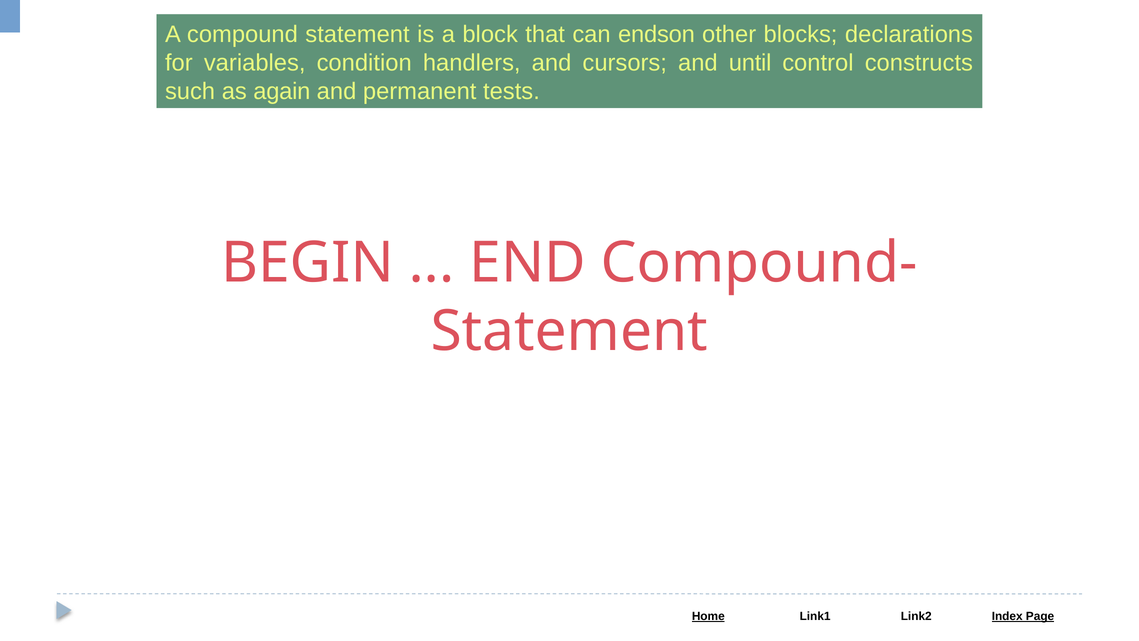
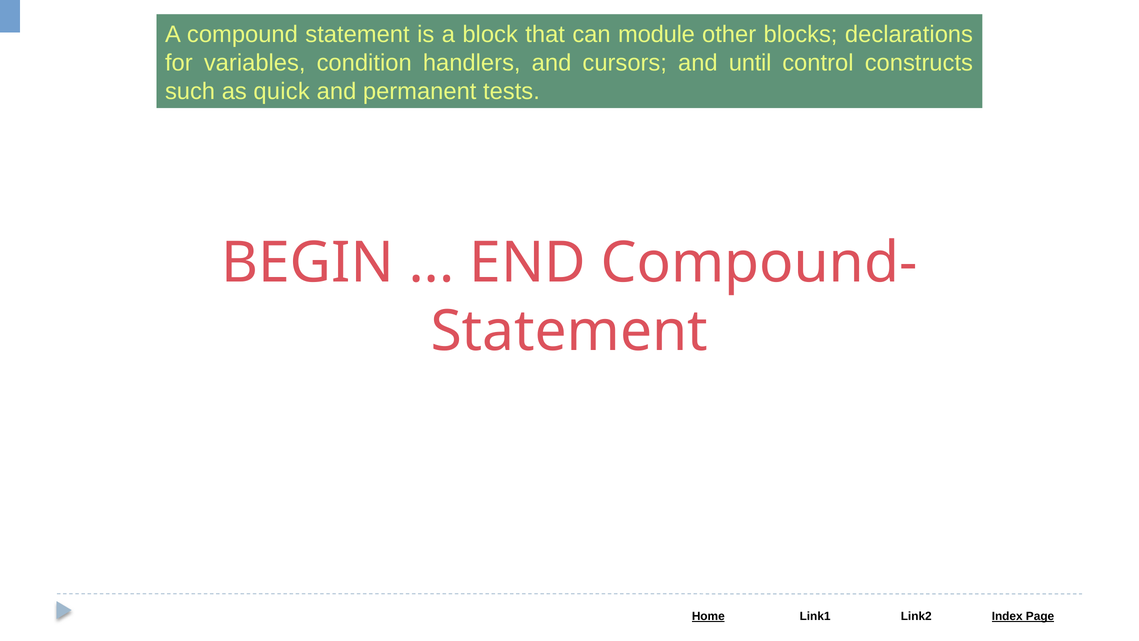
endson: endson -> module
again: again -> quick
